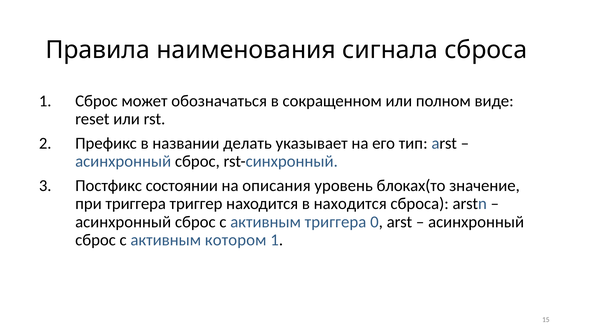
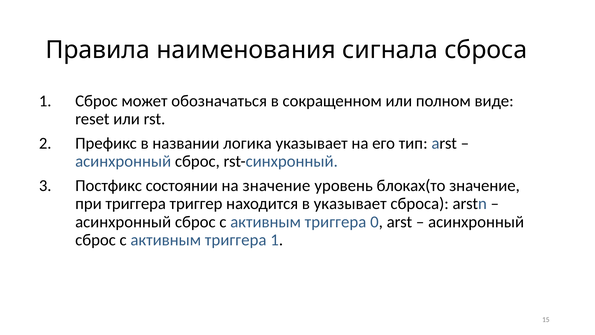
делать: делать -> логика
на описания: описания -> значение
в находится: находится -> указывает
котором at (236, 240): котором -> триггера
